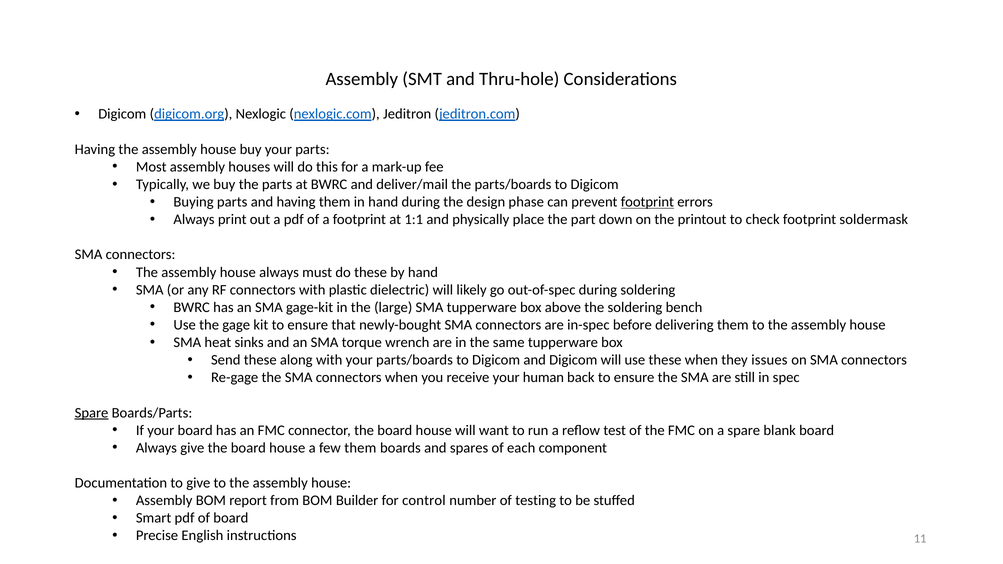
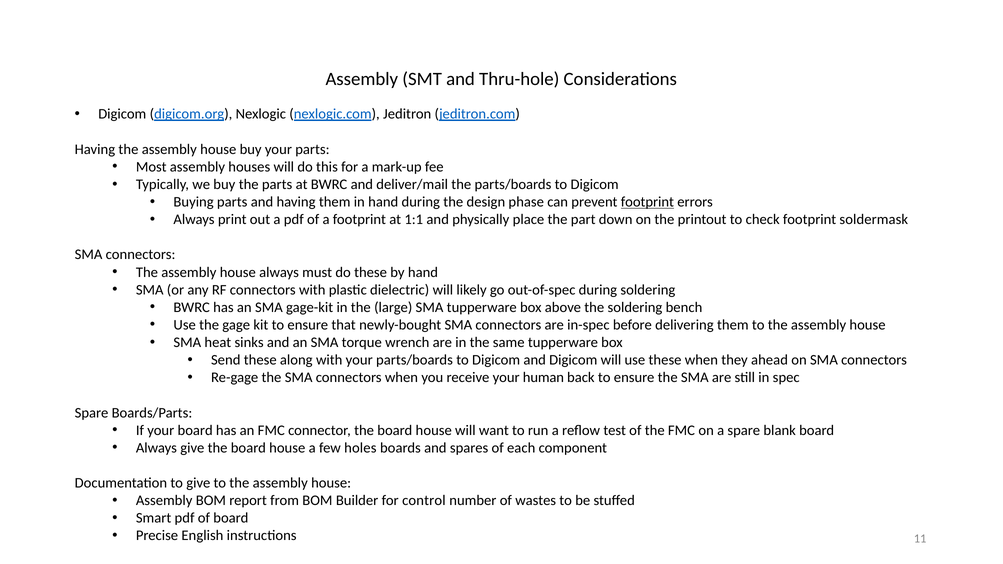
issues: issues -> ahead
Spare at (92, 413) underline: present -> none
few them: them -> holes
testing: testing -> wastes
